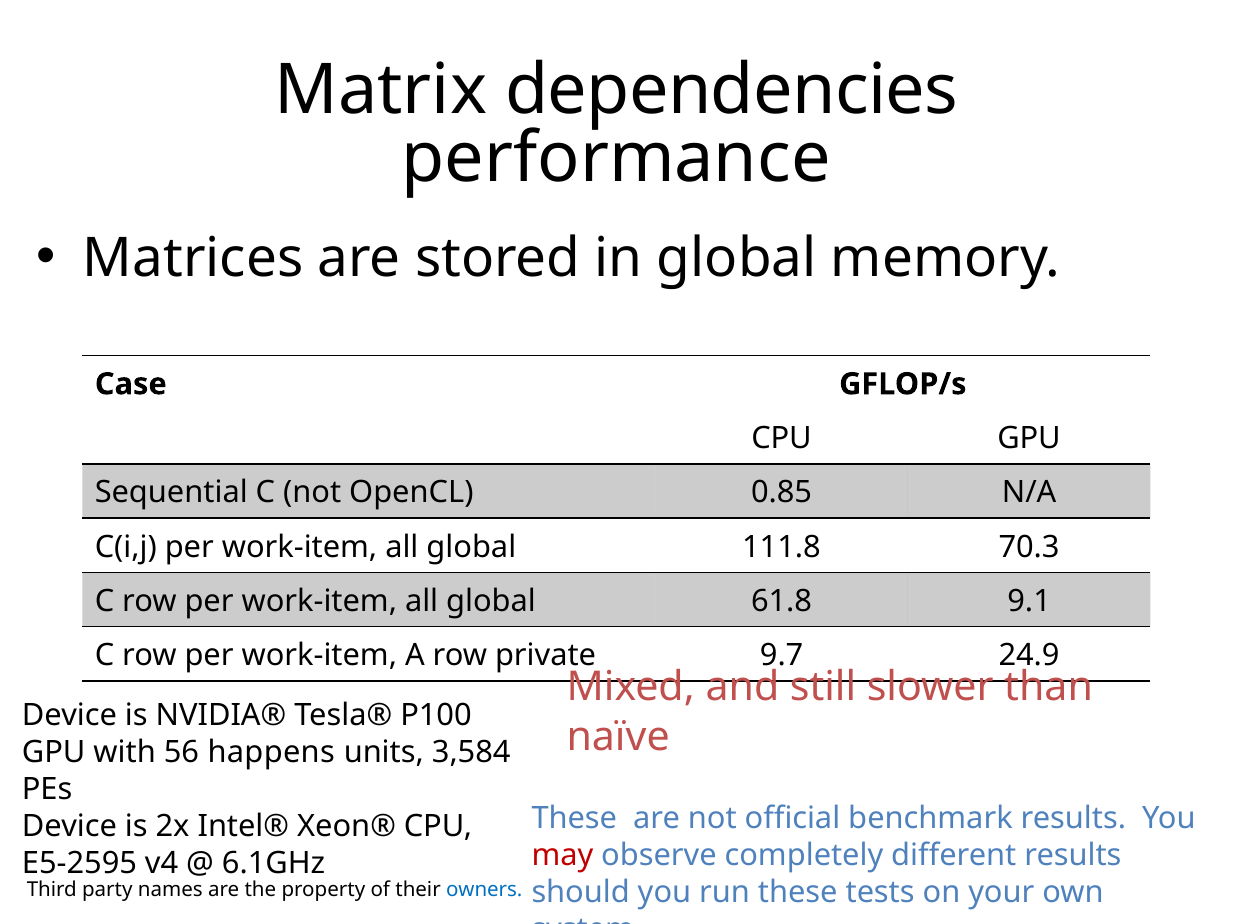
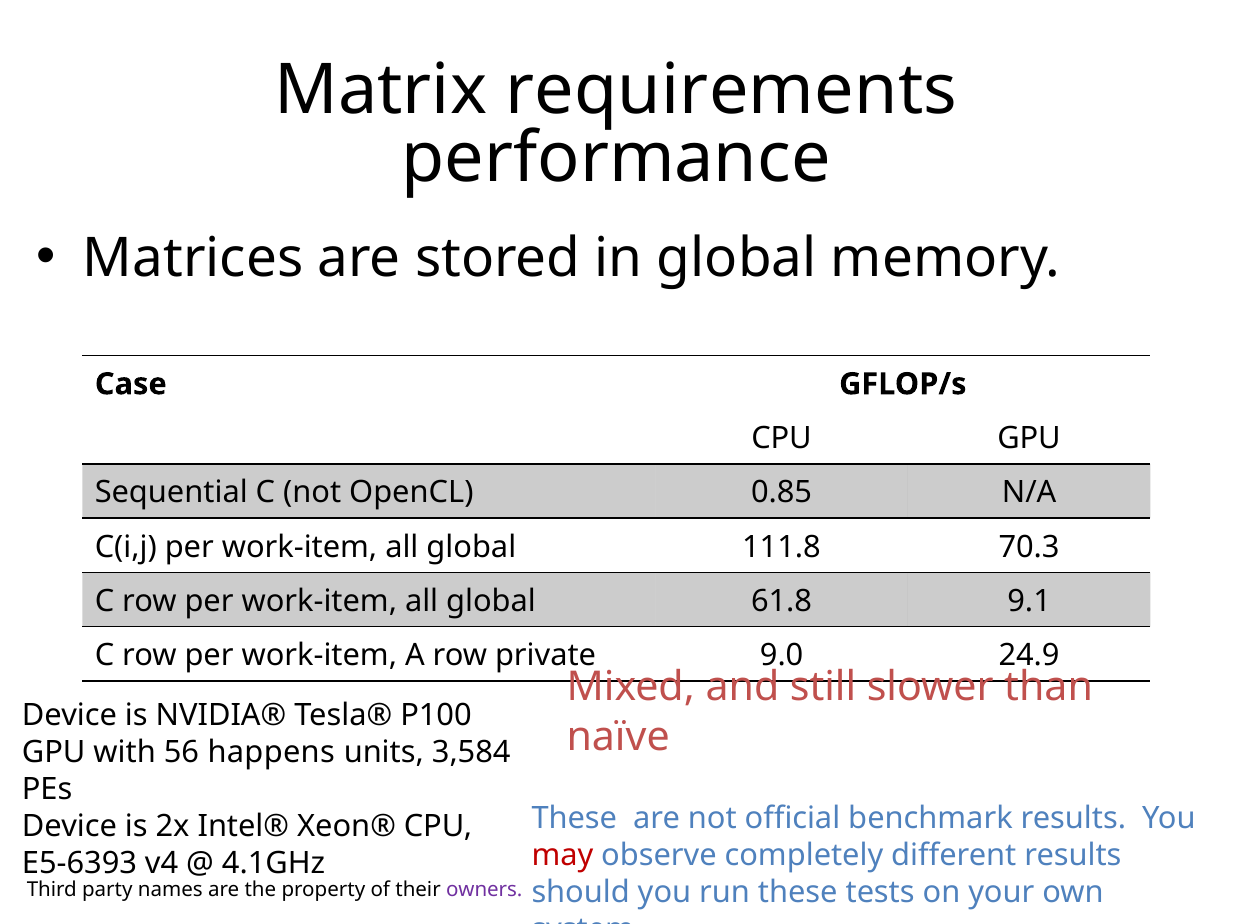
dependencies: dependencies -> requirements
9.7: 9.7 -> 9.0
E5-2595: E5-2595 -> E5-6393
6.1GHz: 6.1GHz -> 4.1GHz
owners colour: blue -> purple
